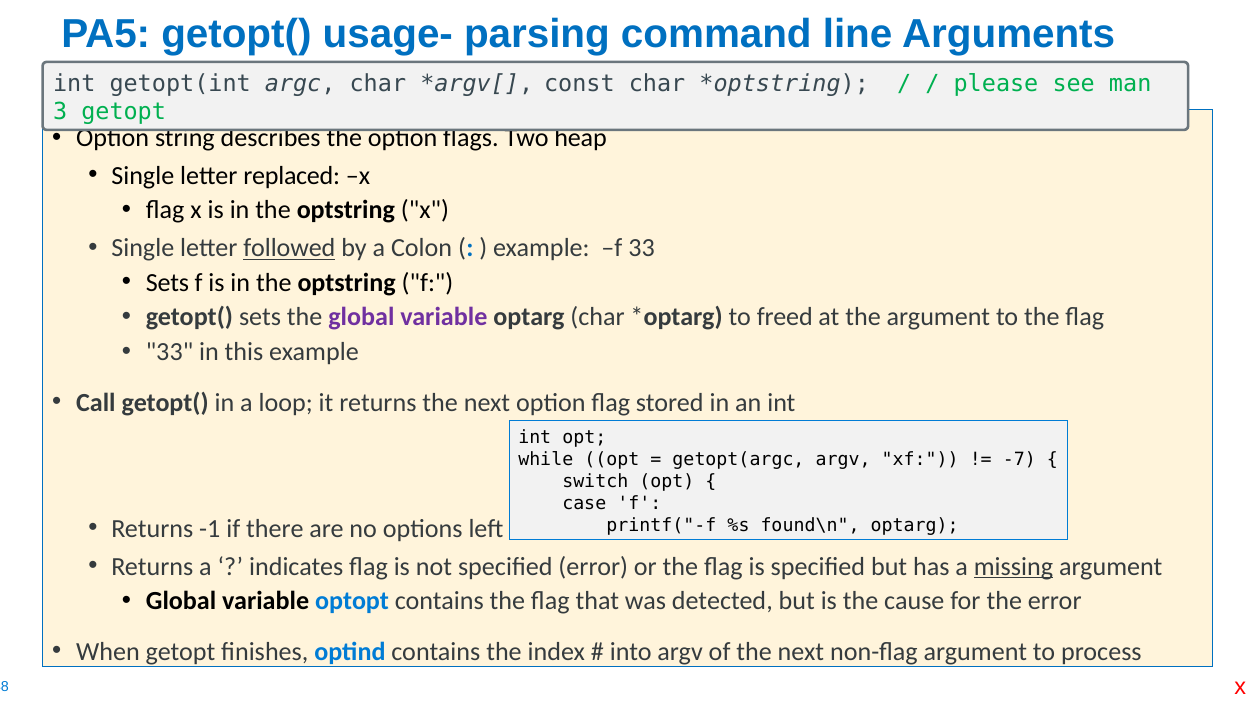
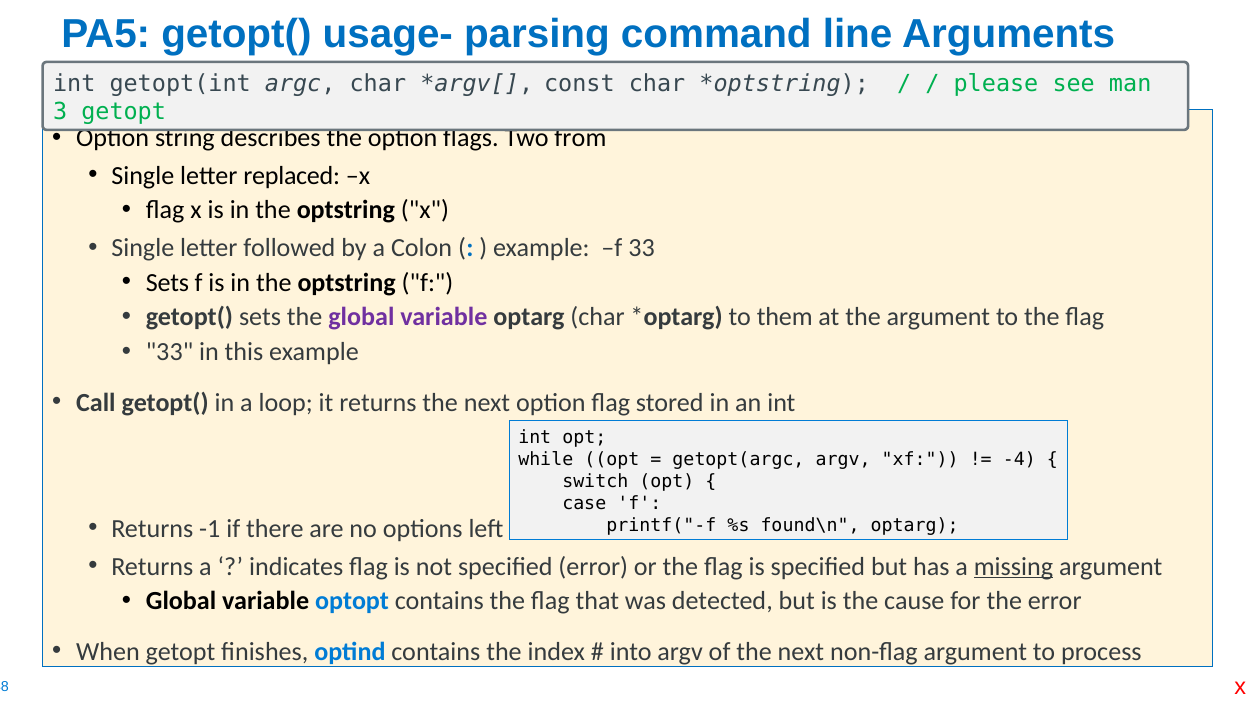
heap: heap -> from
followed underline: present -> none
freed: freed -> them
-7: -7 -> -4
